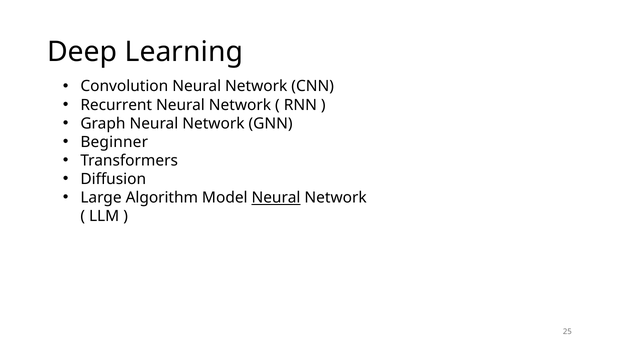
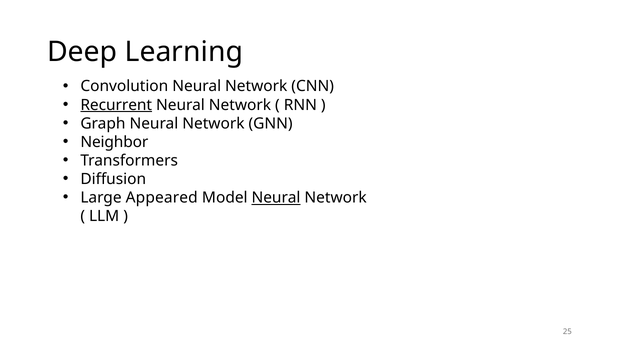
Recurrent underline: none -> present
Beginner: Beginner -> Neighbor
Algorithm: Algorithm -> Appeared
